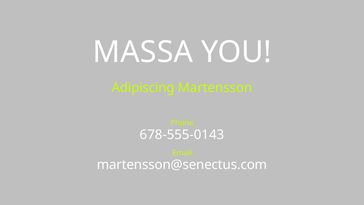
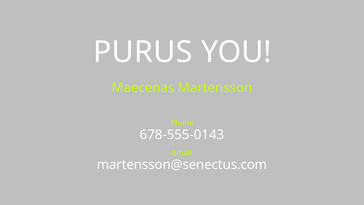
MASSA: MASSA -> PURUS
Adipiscing: Adipiscing -> Maecenas
